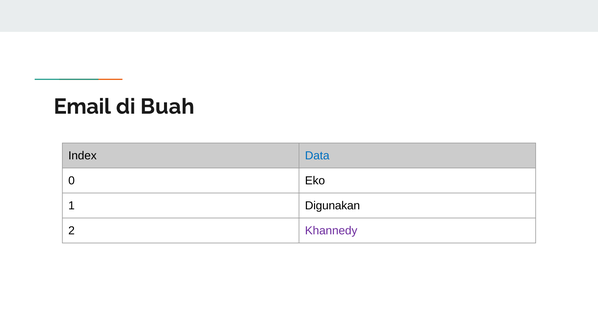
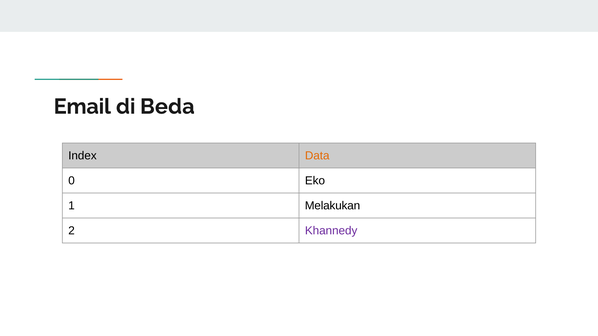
Buah: Buah -> Beda
Data colour: blue -> orange
Digunakan: Digunakan -> Melakukan
